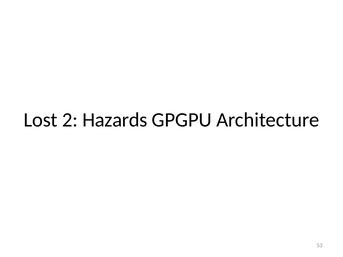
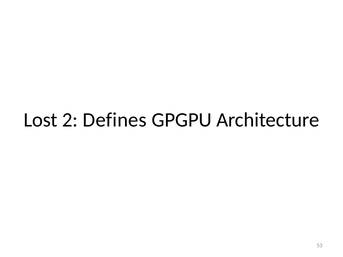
Hazards: Hazards -> Defines
